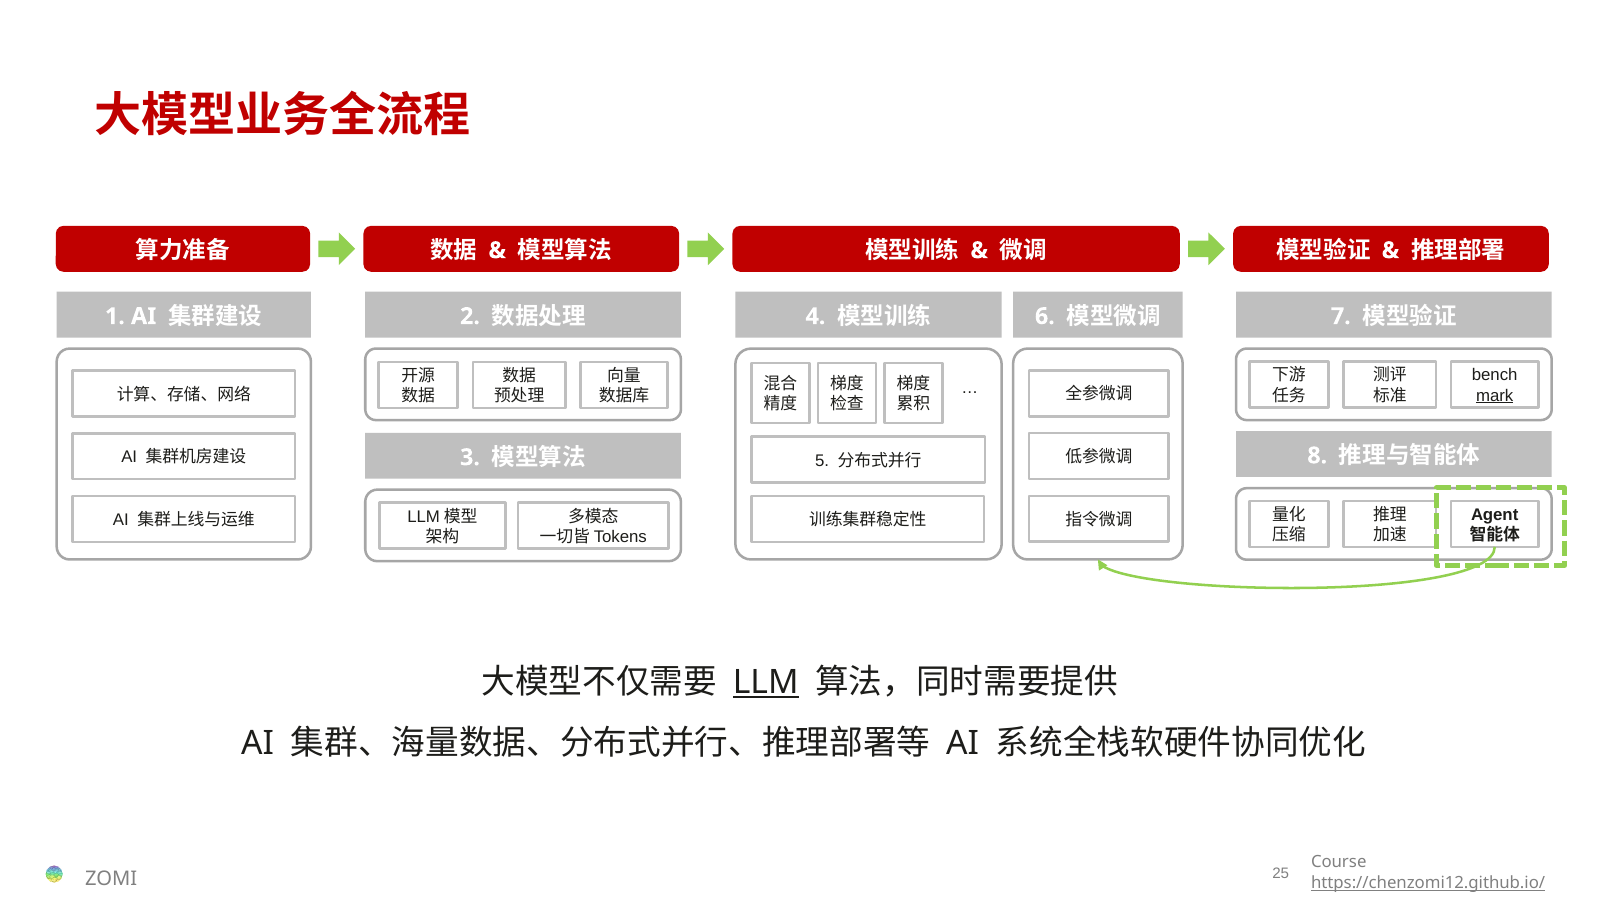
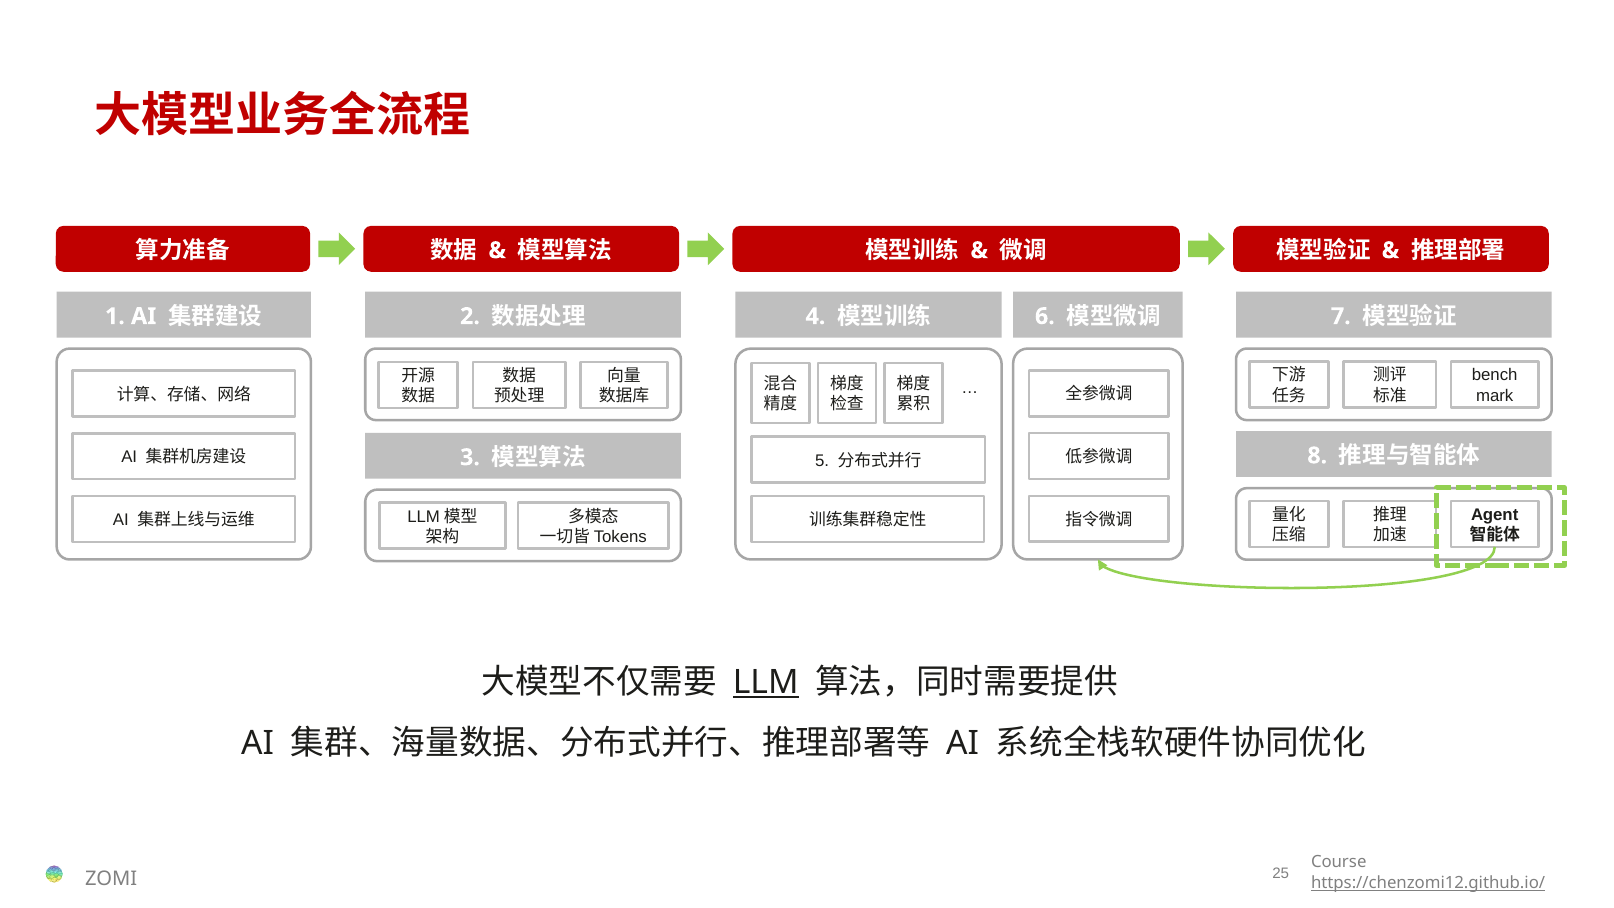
mark underline: present -> none
